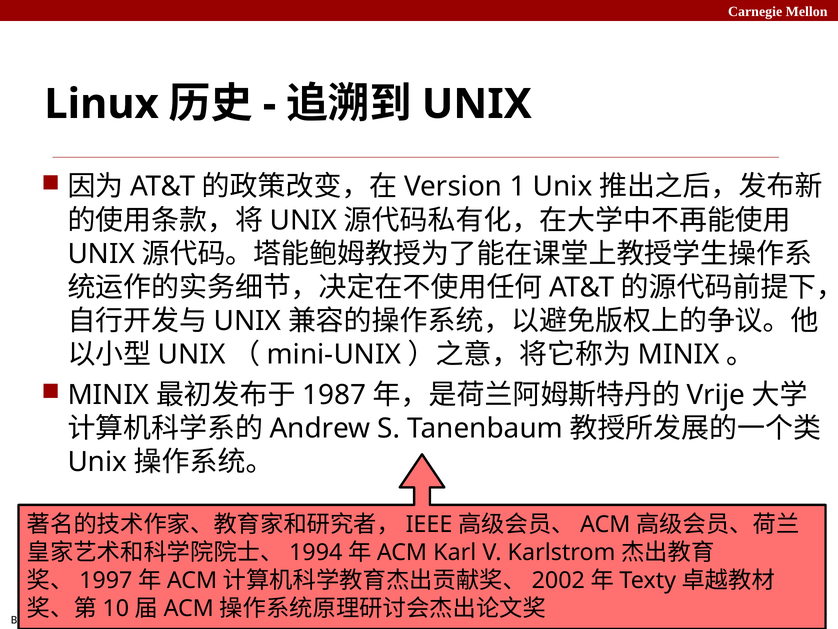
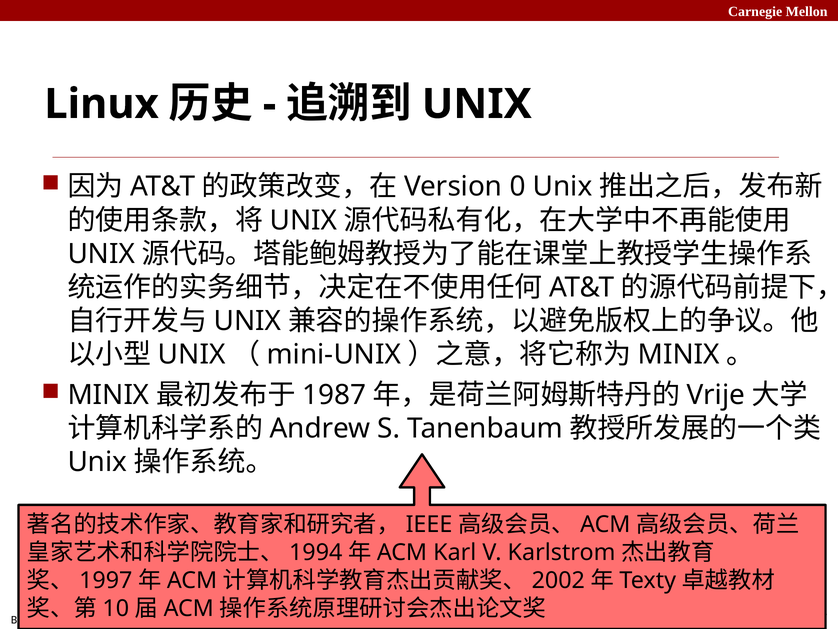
1: 1 -> 0
